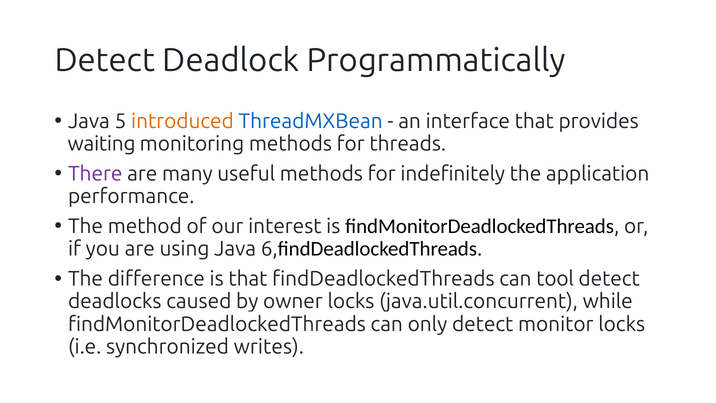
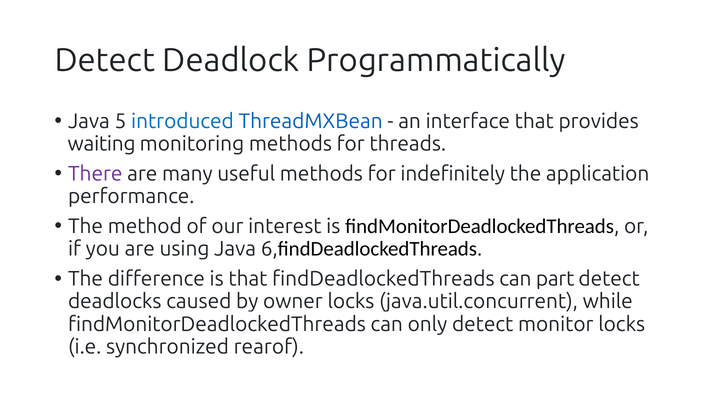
introduced colour: orange -> blue
tool: tool -> part
writes: writes -> rearof
